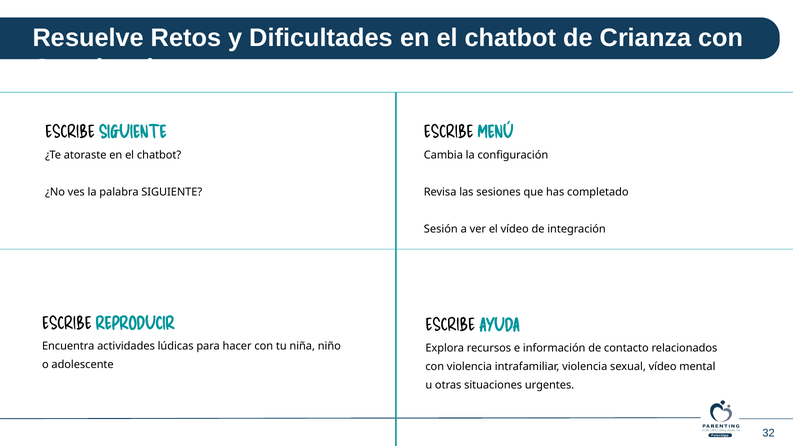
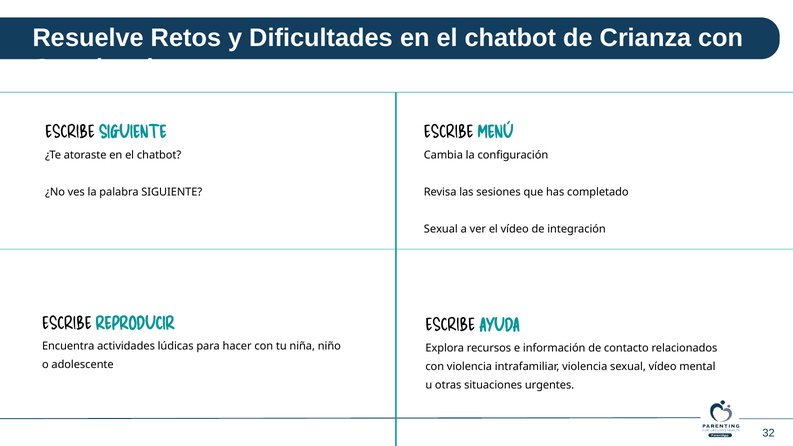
Sesión at (441, 229): Sesión -> Sexual
